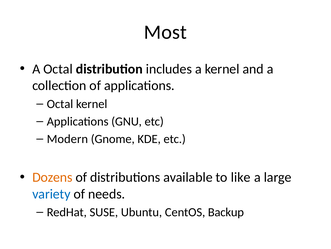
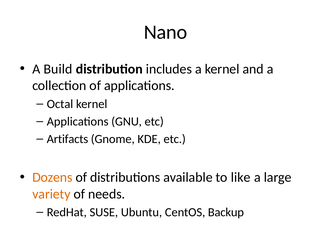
Most: Most -> Nano
A Octal: Octal -> Build
Modern: Modern -> Artifacts
variety colour: blue -> orange
